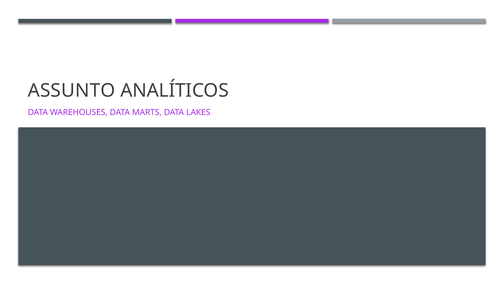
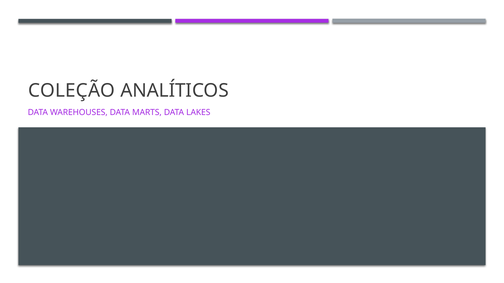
ASSUNTO: ASSUNTO -> COLEÇÃO
